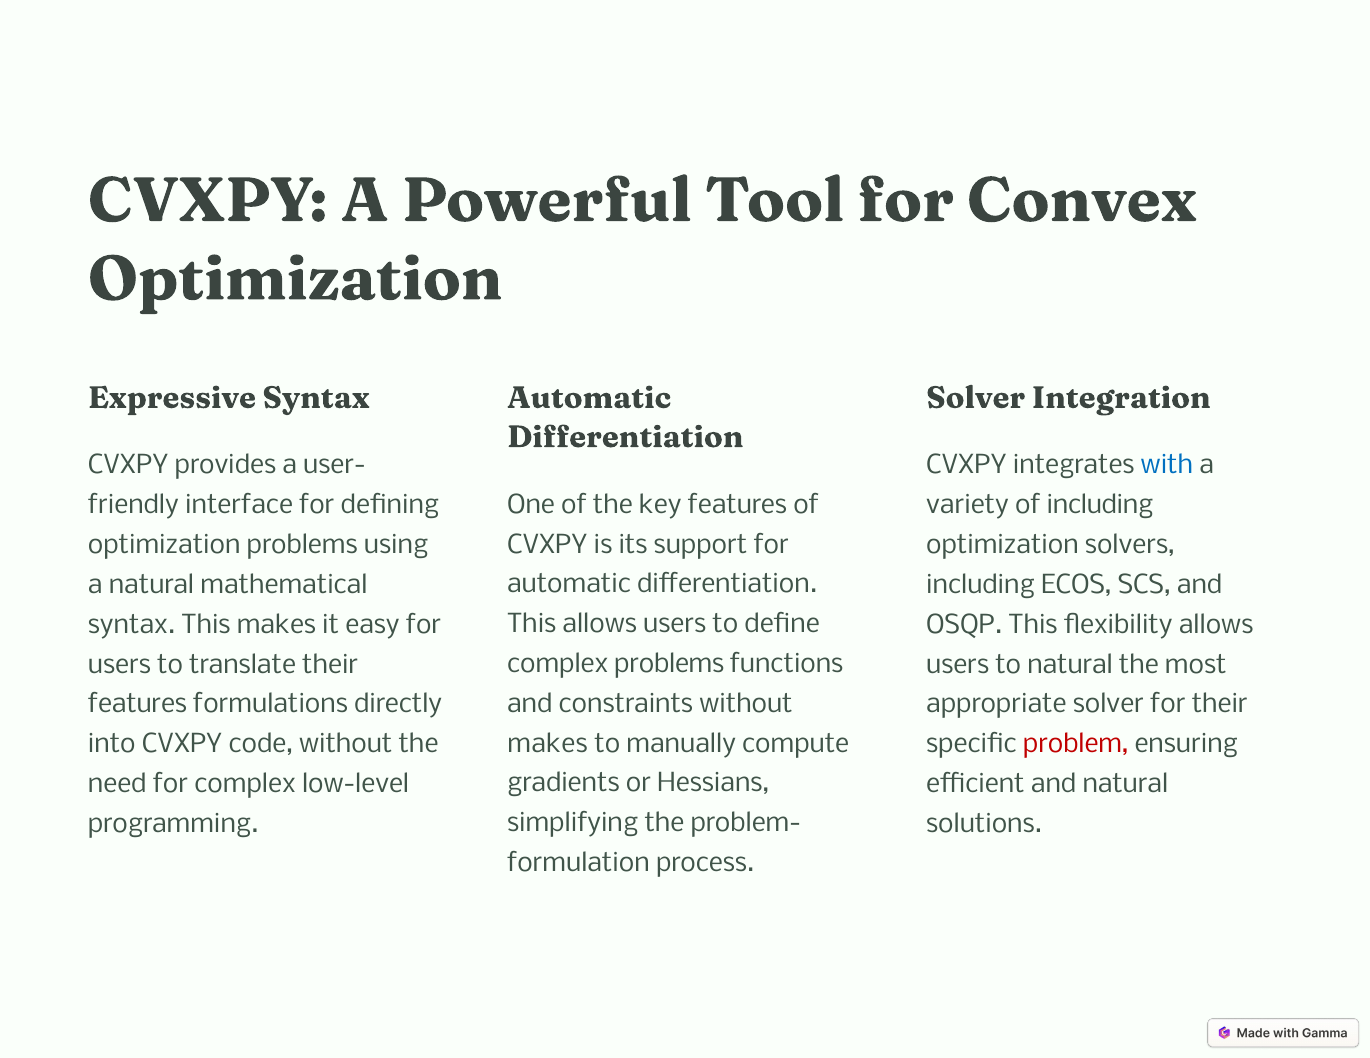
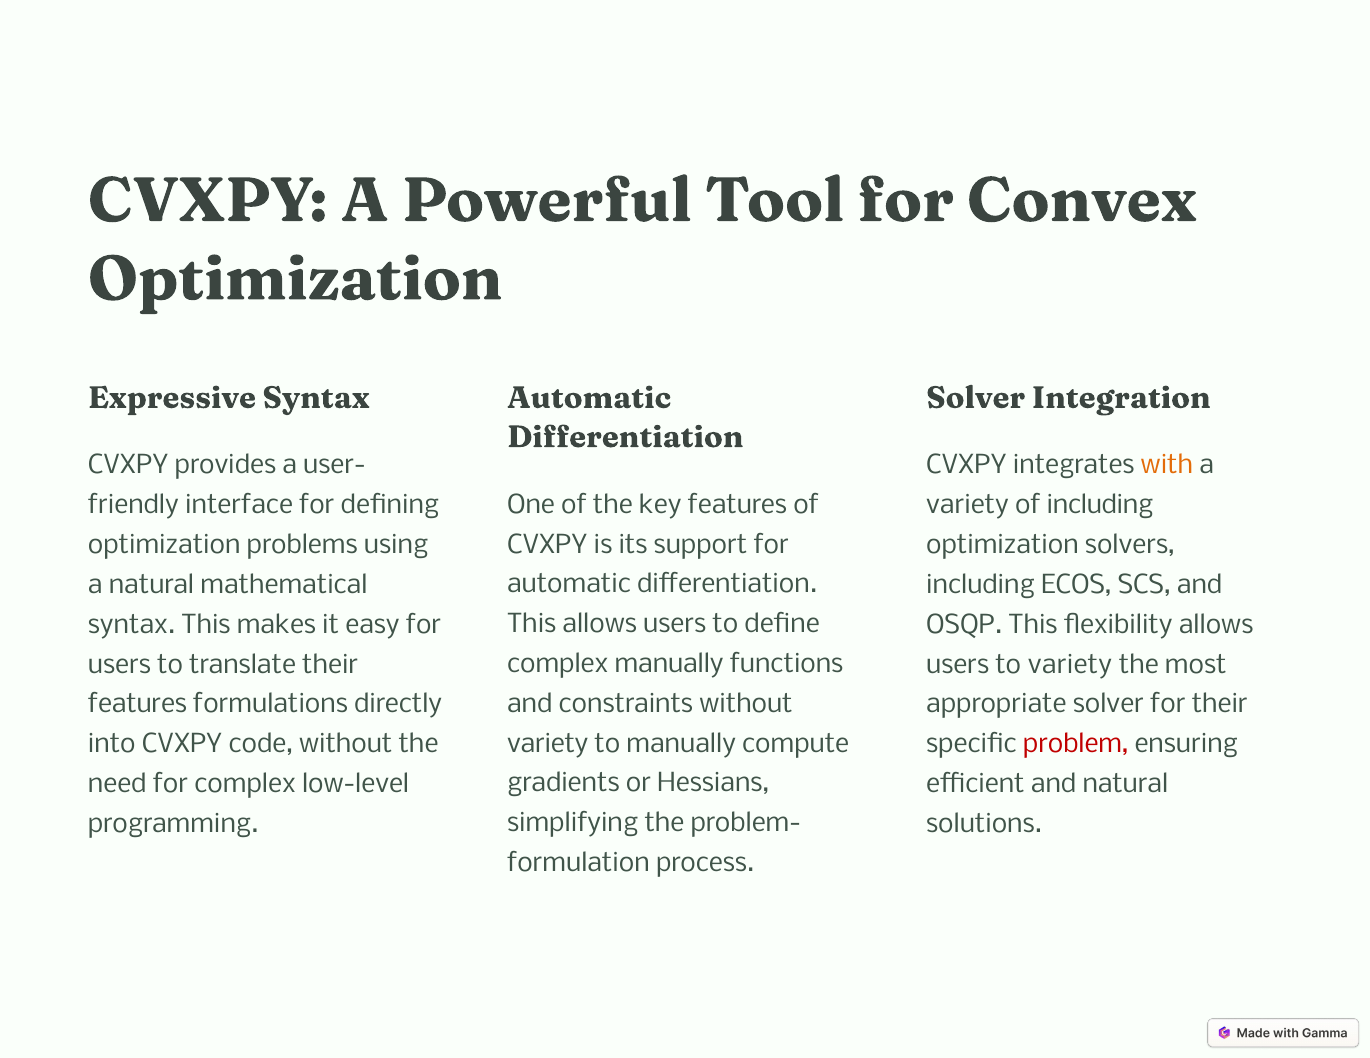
with colour: blue -> orange
complex problems: problems -> manually
to natural: natural -> variety
makes at (548, 744): makes -> variety
